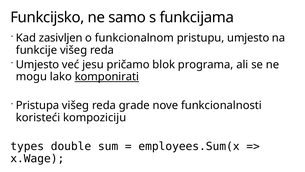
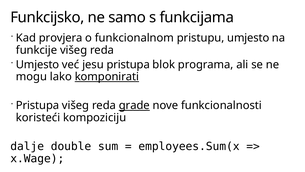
zasivljen: zasivljen -> provjera
jesu pričamo: pričamo -> pristupa
grade underline: none -> present
types: types -> dalje
